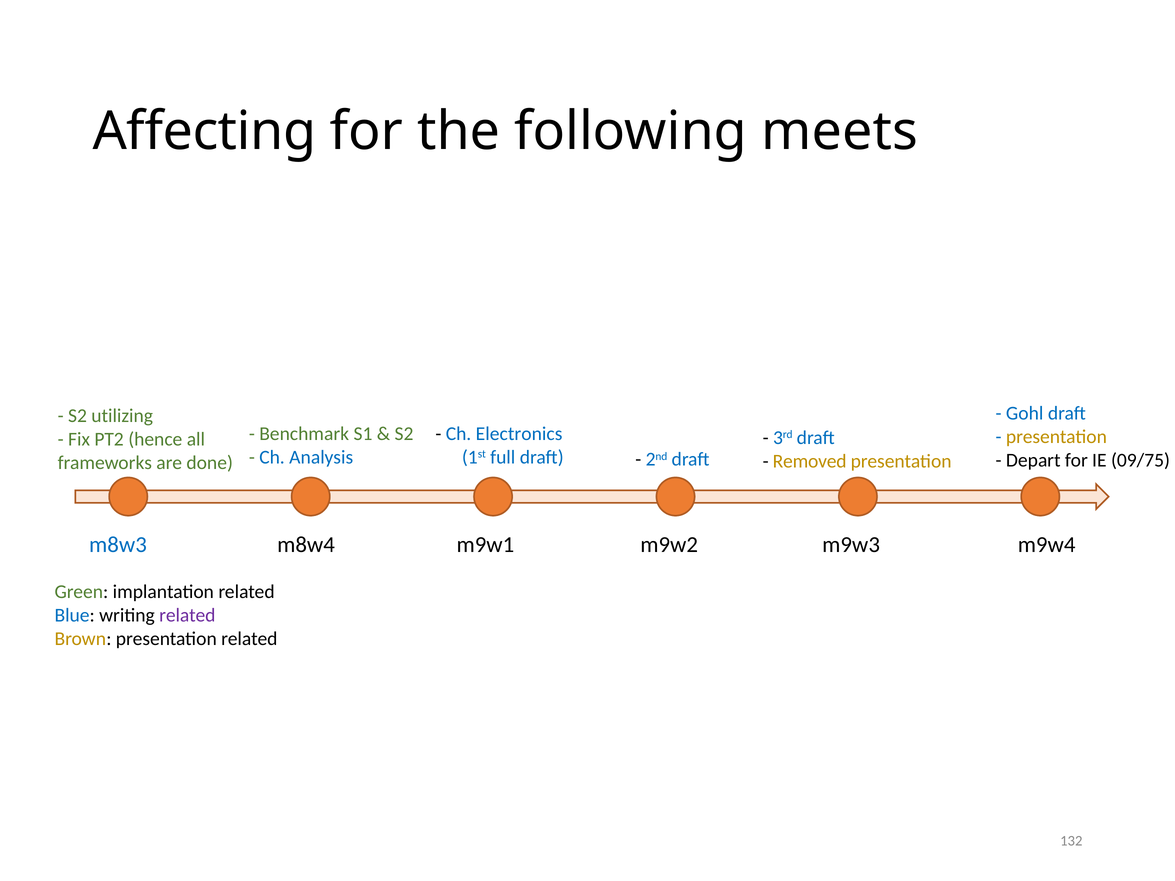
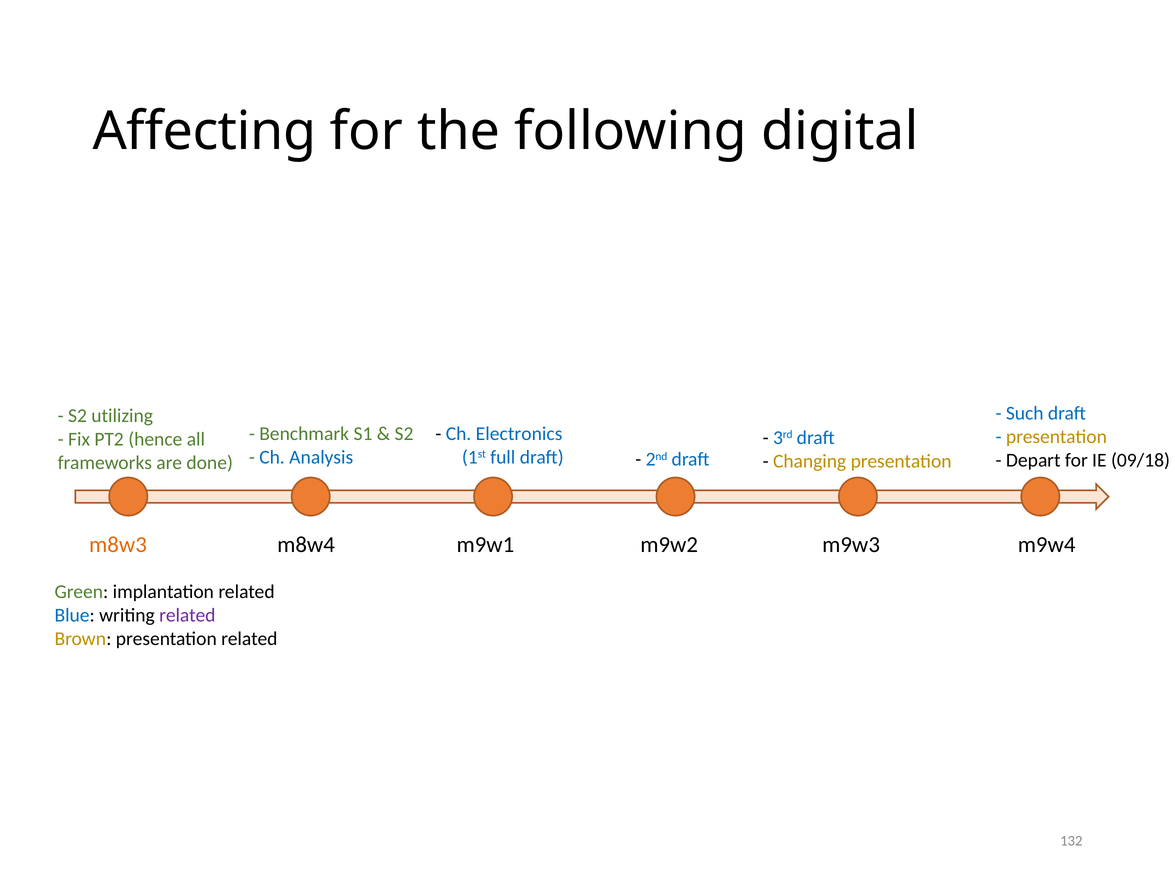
meets: meets -> digital
Gohl: Gohl -> Such
09/75: 09/75 -> 09/18
Removed: Removed -> Changing
m8w3 colour: blue -> orange
